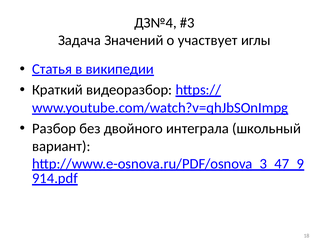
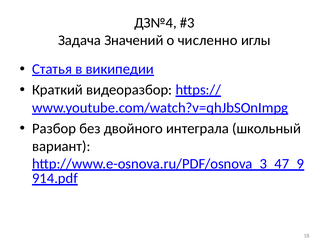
участвует: участвует -> численно
